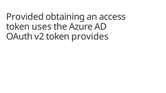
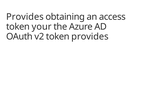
Provided at (25, 17): Provided -> Provides
uses: uses -> your
